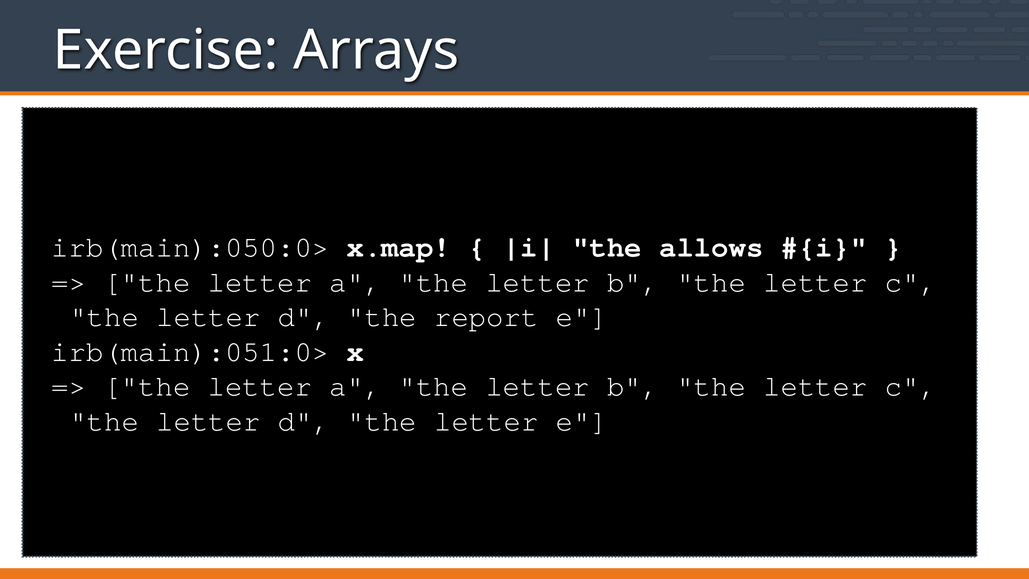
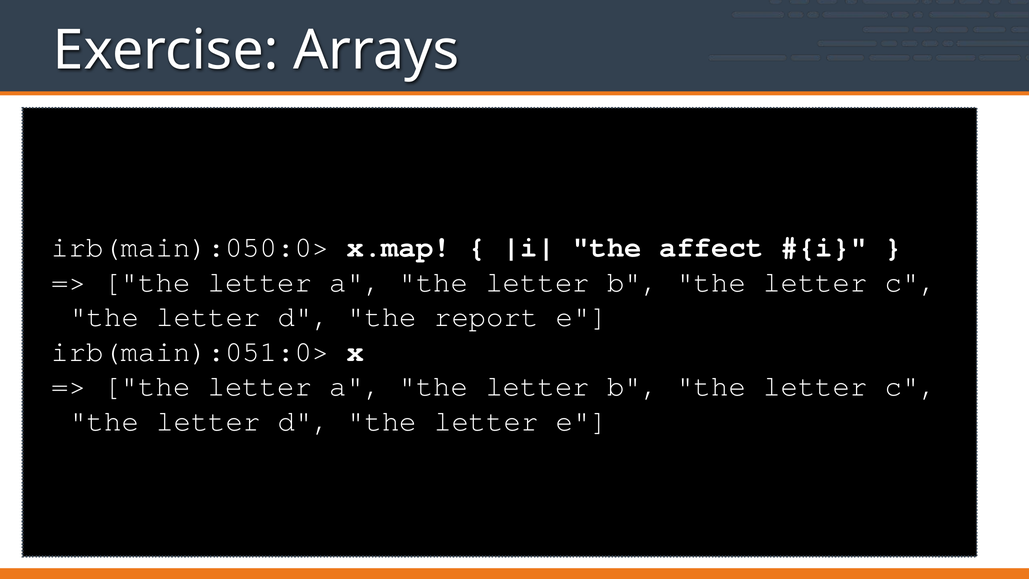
allows: allows -> affect
